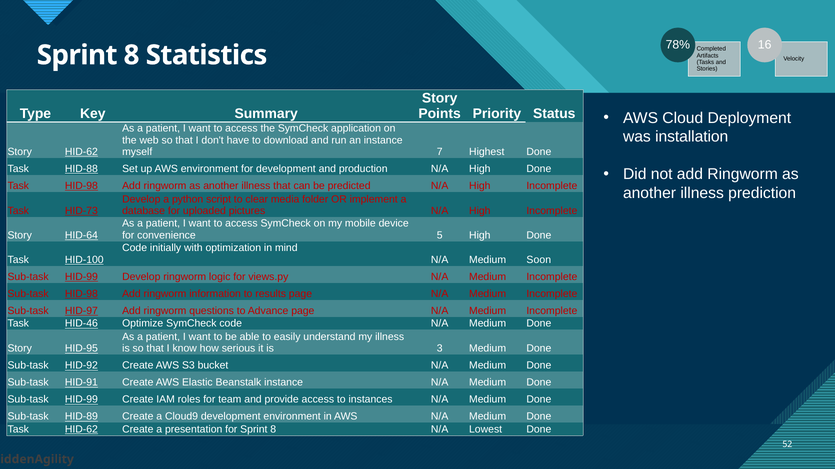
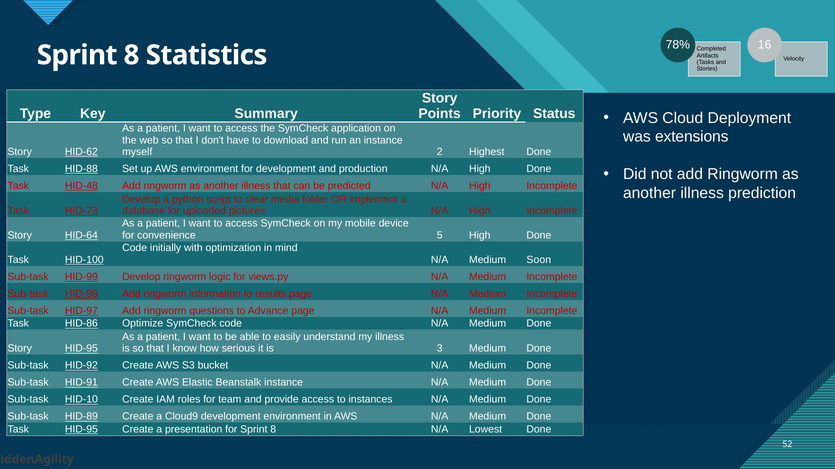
installation: installation -> extensions
7: 7 -> 2
Task HID-98: HID-98 -> HID-48
HID-46: HID-46 -> HID-86
HID-99 at (81, 400): HID-99 -> HID-10
Task HID-62: HID-62 -> HID-95
